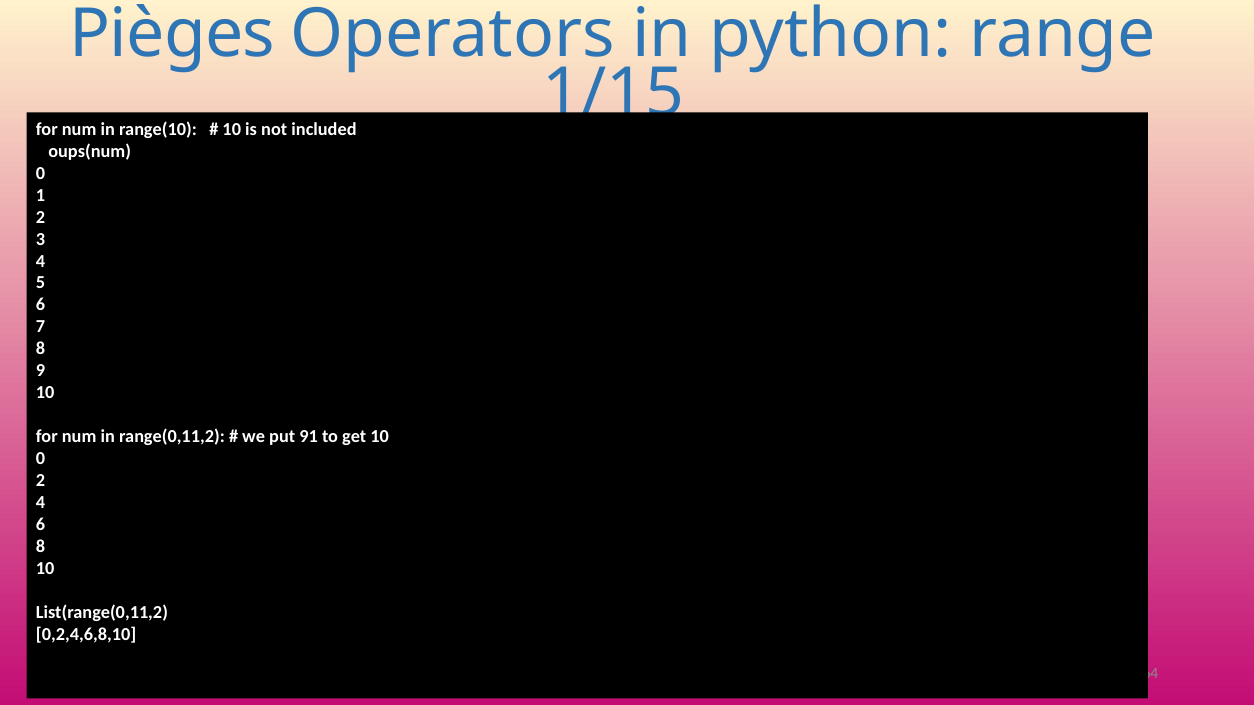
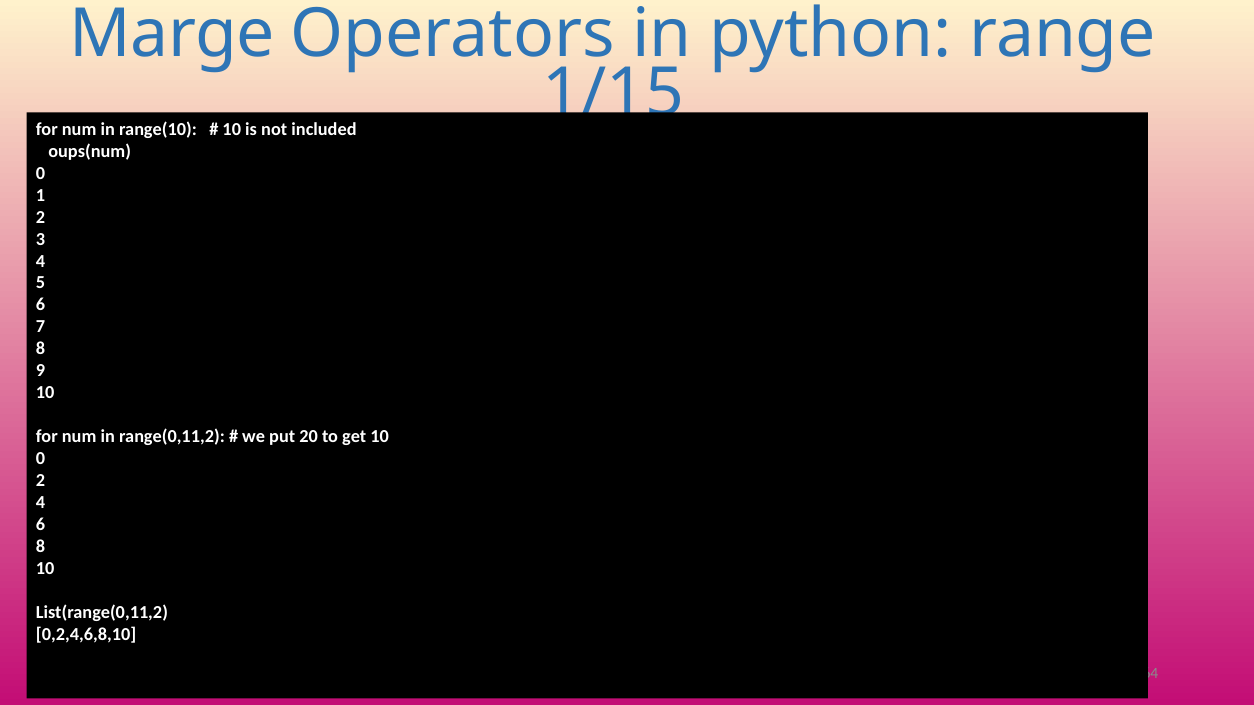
Pièges: Pièges -> Marge
91: 91 -> 20
